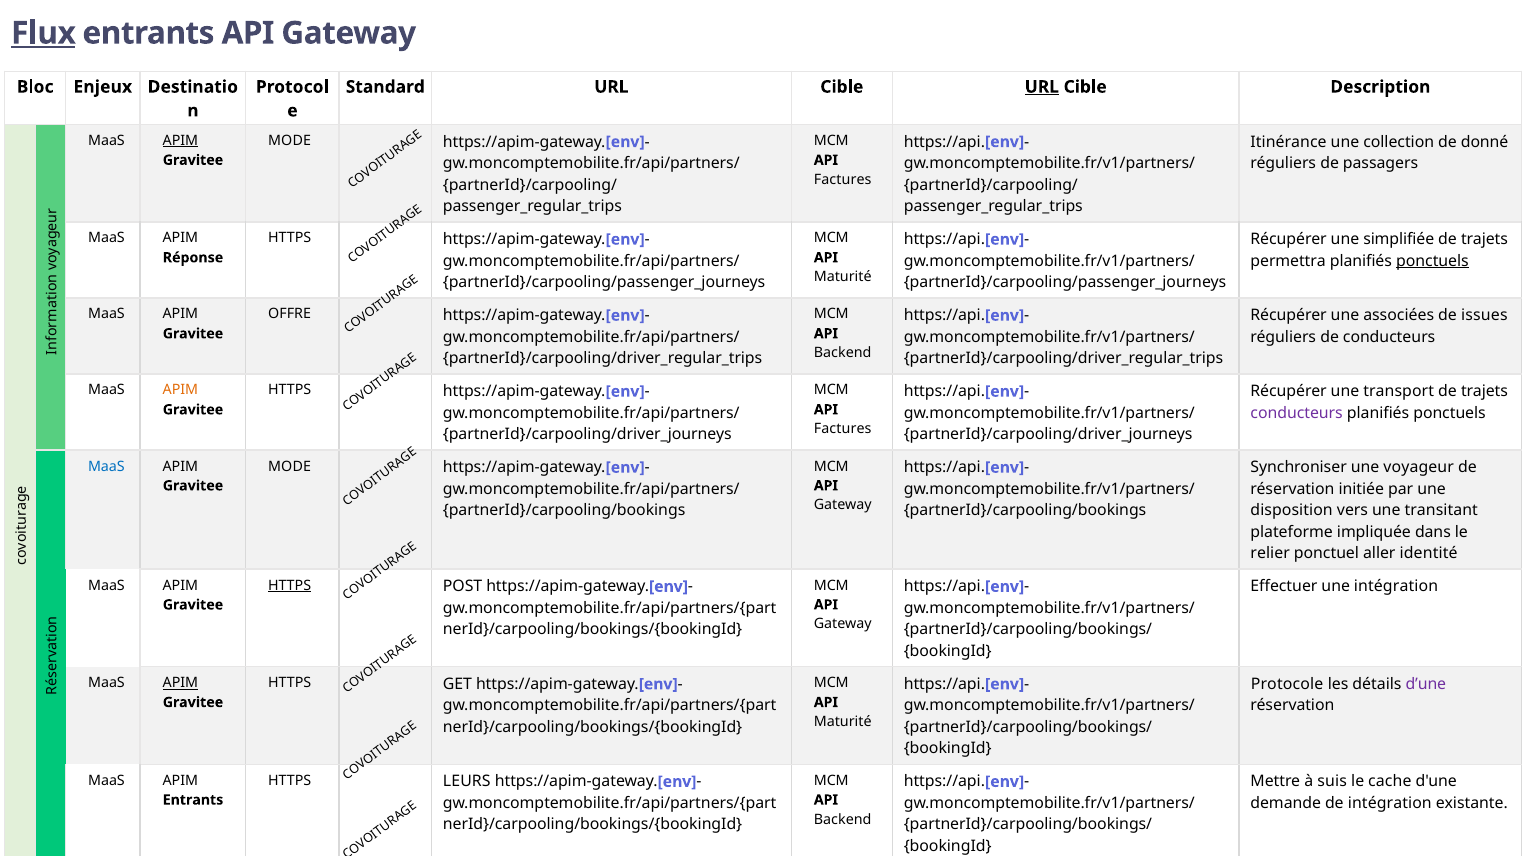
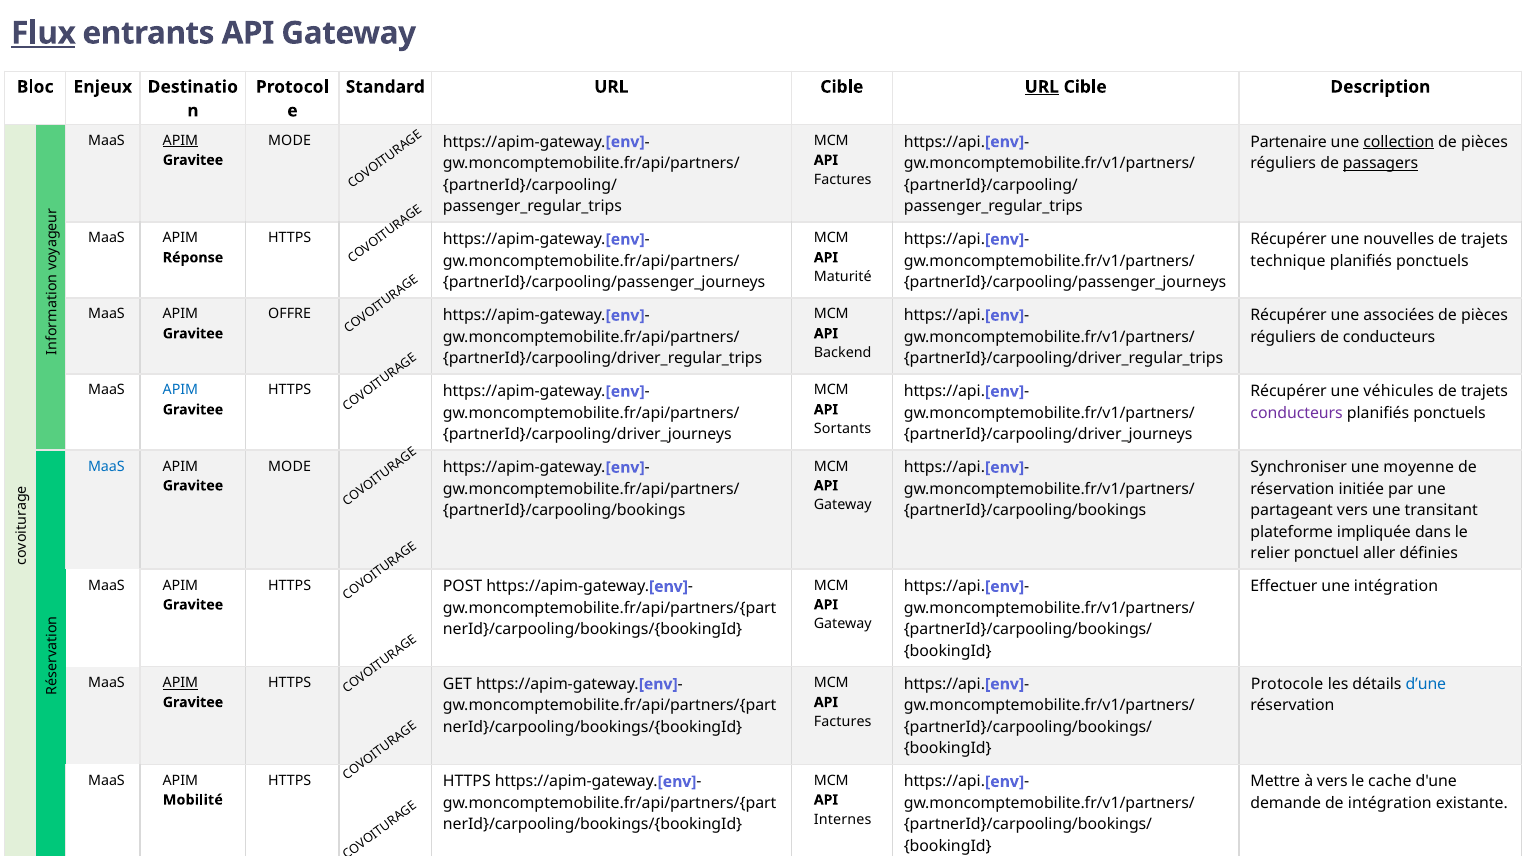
Itinérance: Itinérance -> Partenaire
collection underline: none -> present
donné at (1485, 142): donné -> pièces
passagers underline: none -> present
simplifiée: simplifiée -> nouvelles
permettra: permettra -> technique
ponctuels at (1432, 261) underline: present -> none
issues at (1484, 315): issues -> pièces
APIM at (180, 390) colour: orange -> blue
transport: transport -> véhicules
Factures at (843, 429): Factures -> Sortants
voyageur: voyageur -> moyenne
disposition: disposition -> partageant
identité: identité -> définies
HTTPS at (290, 585) underline: present -> none
d’une colour: purple -> blue
Maturité at (843, 722): Maturité -> Factures
HTTPS LEURS: LEURS -> HTTPS
à suis: suis -> vers
Entrants at (193, 800): Entrants -> Mobilité
Backend at (843, 819): Backend -> Internes
